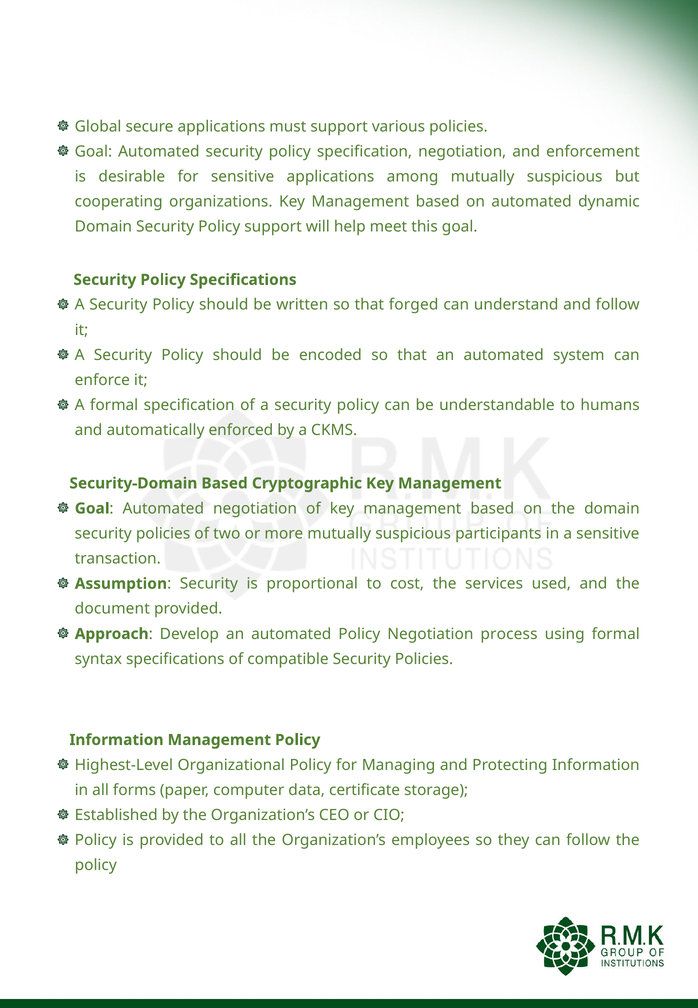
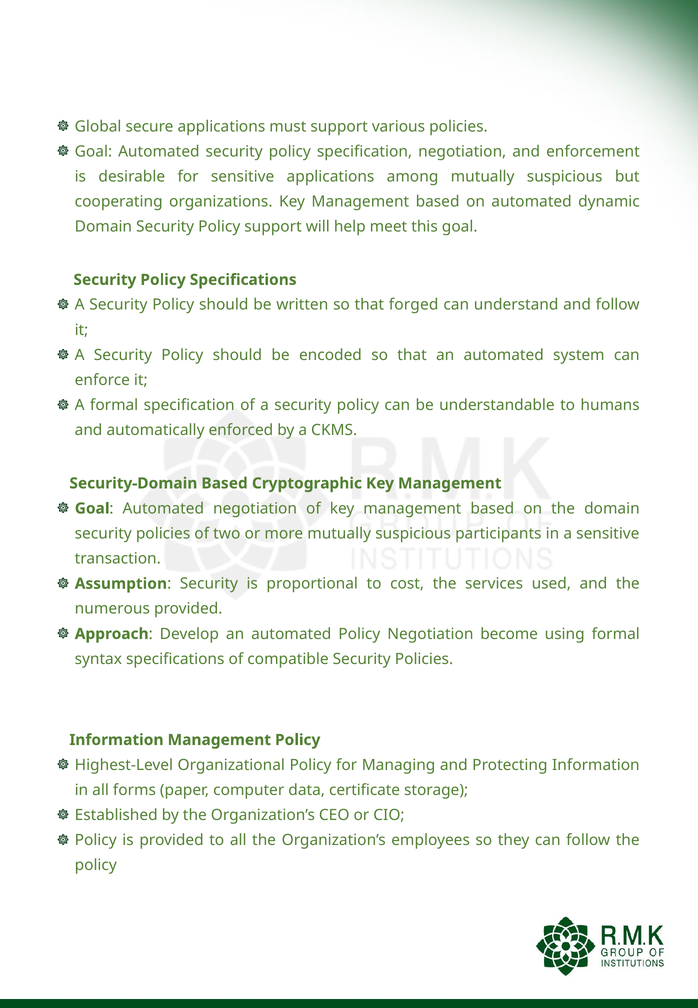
document: document -> numerous
process: process -> become
